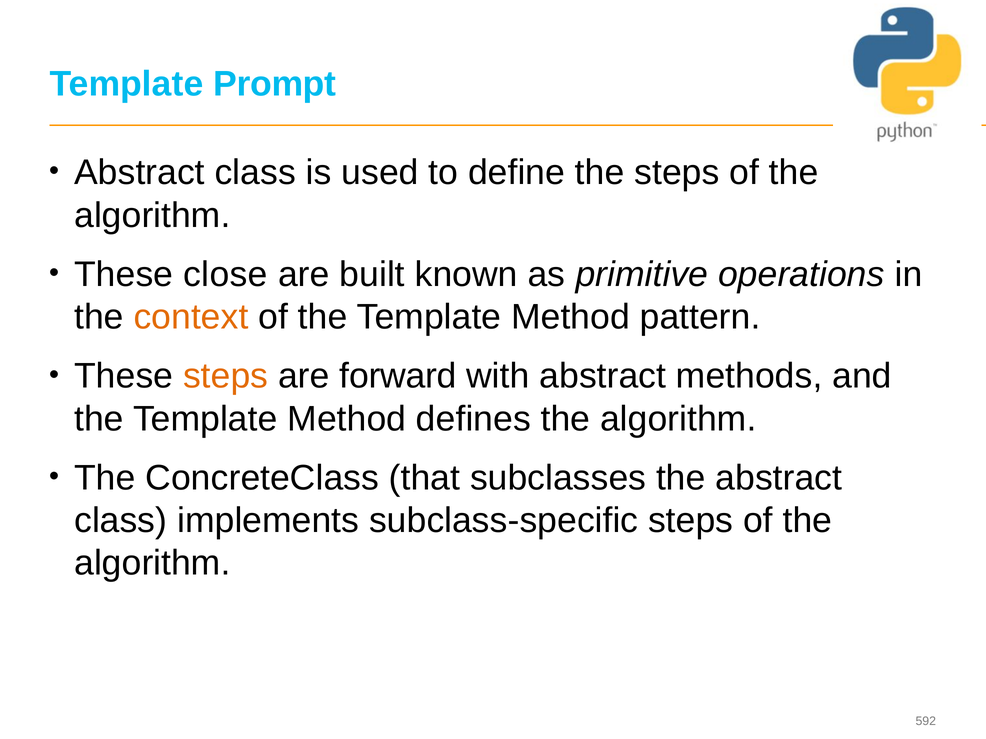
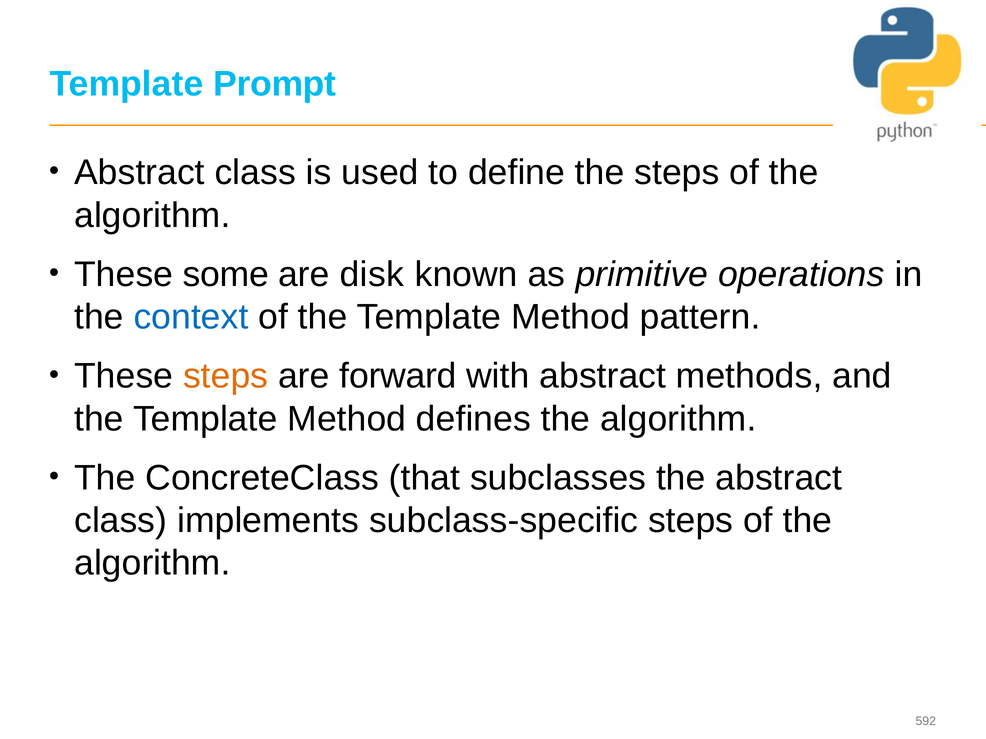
close: close -> some
built: built -> disk
context colour: orange -> blue
